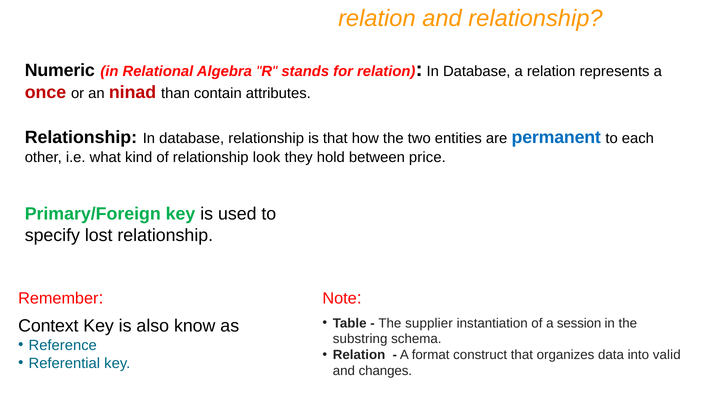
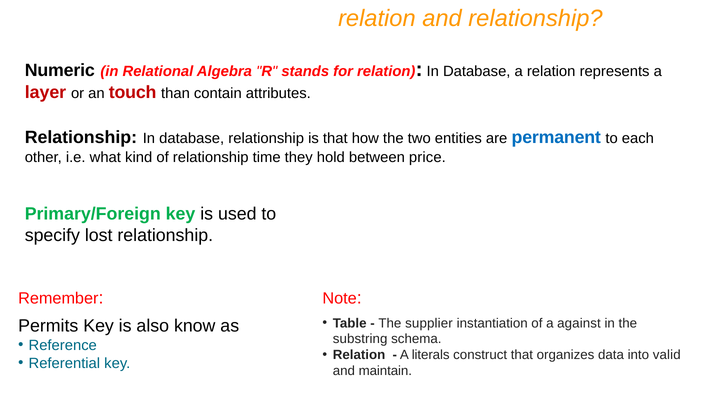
once: once -> layer
ninad: ninad -> touch
look: look -> time
session: session -> against
Context: Context -> Permits
format: format -> literals
changes: changes -> maintain
